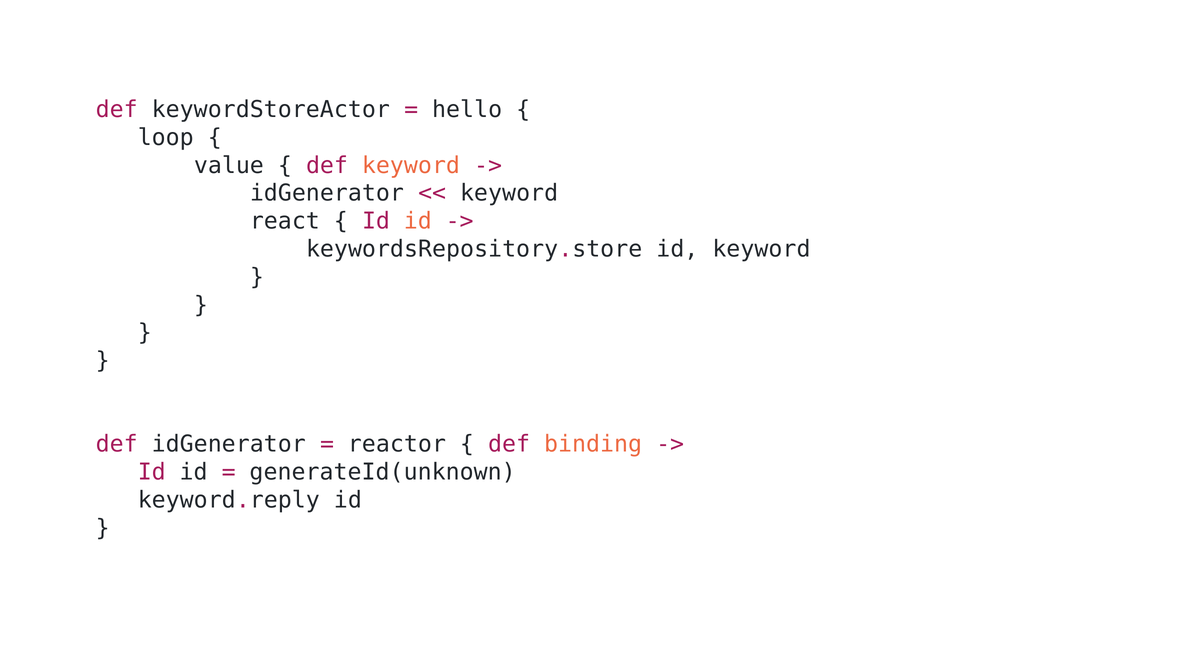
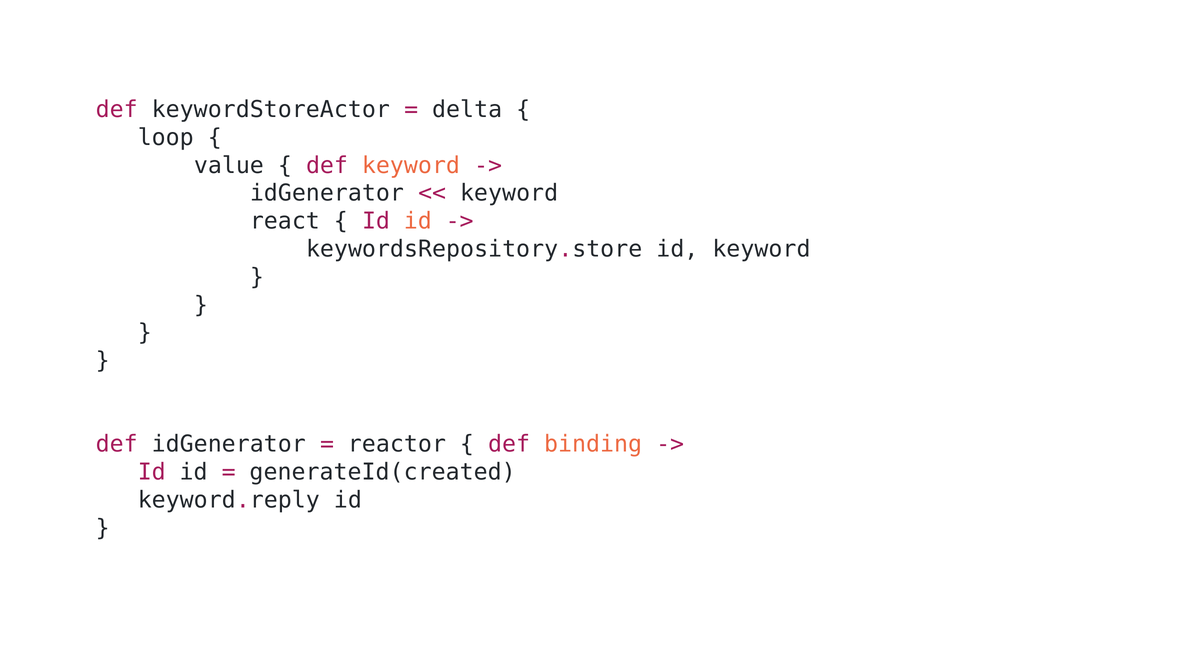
hello: hello -> delta
generateId(unknown: generateId(unknown -> generateId(created
